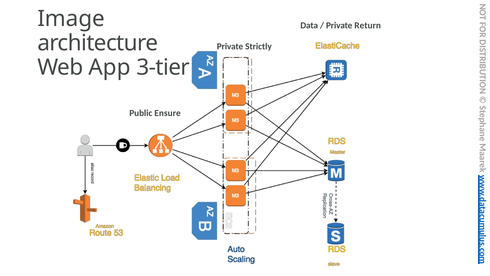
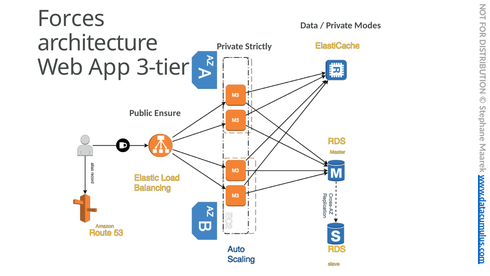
Image: Image -> Forces
Return: Return -> Modes
